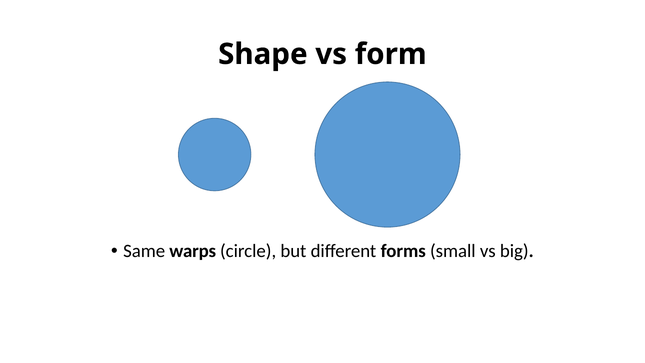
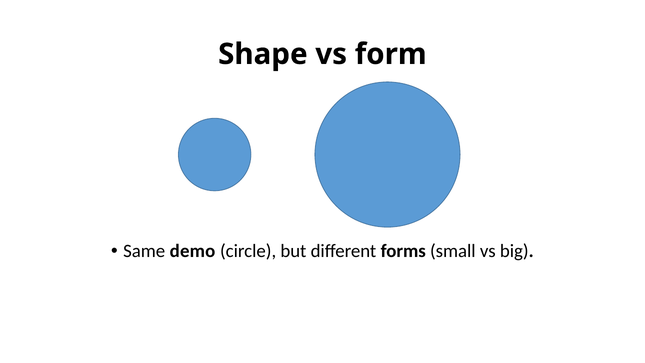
warps: warps -> demo
